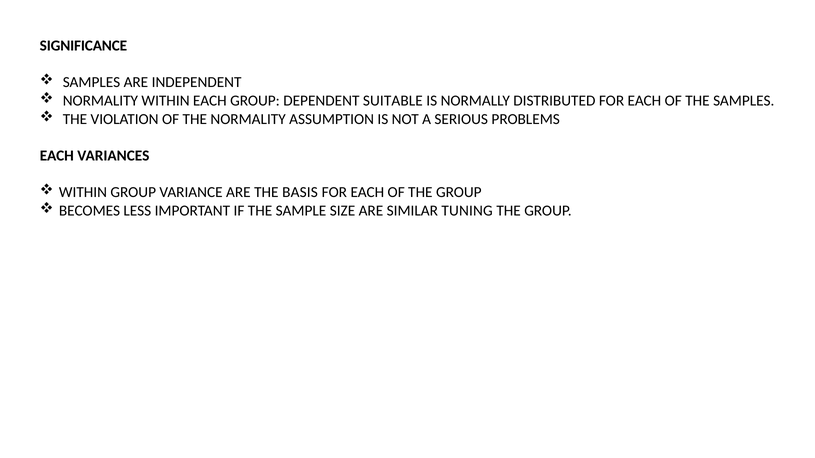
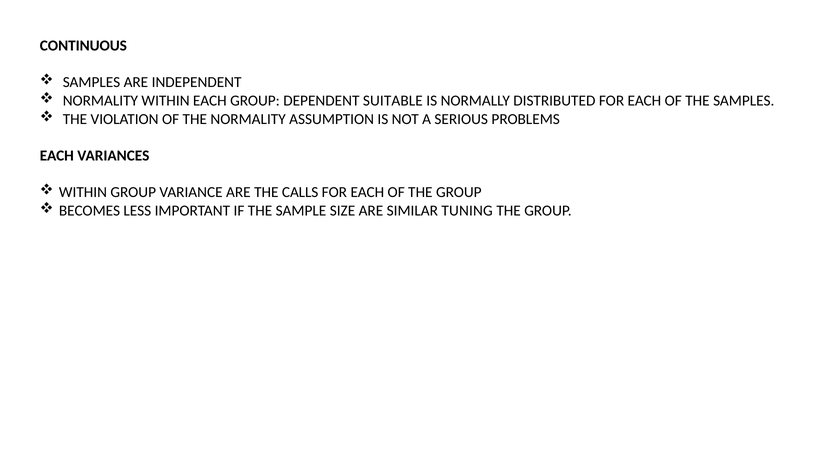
SIGNIFICANCE: SIGNIFICANCE -> CONTINUOUS
BASIS: BASIS -> CALLS
